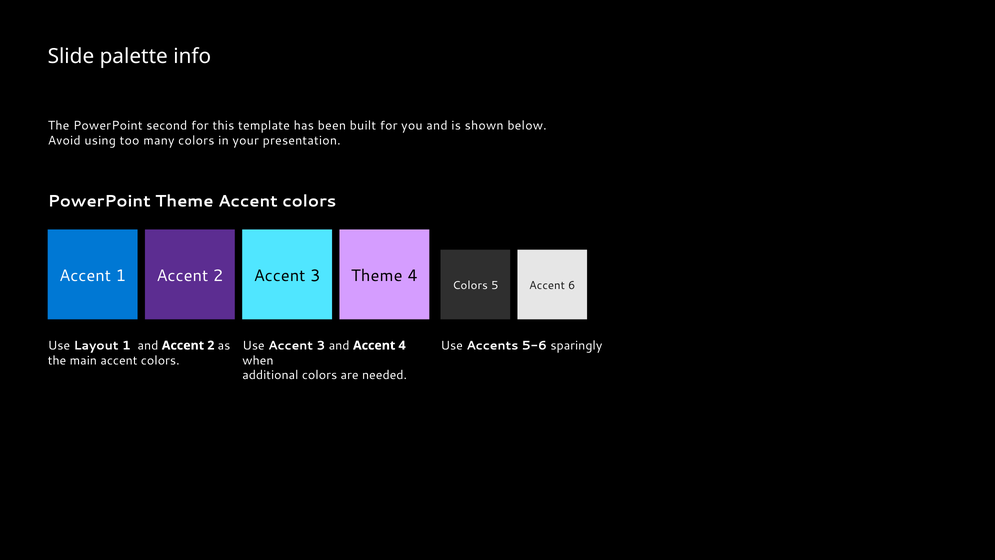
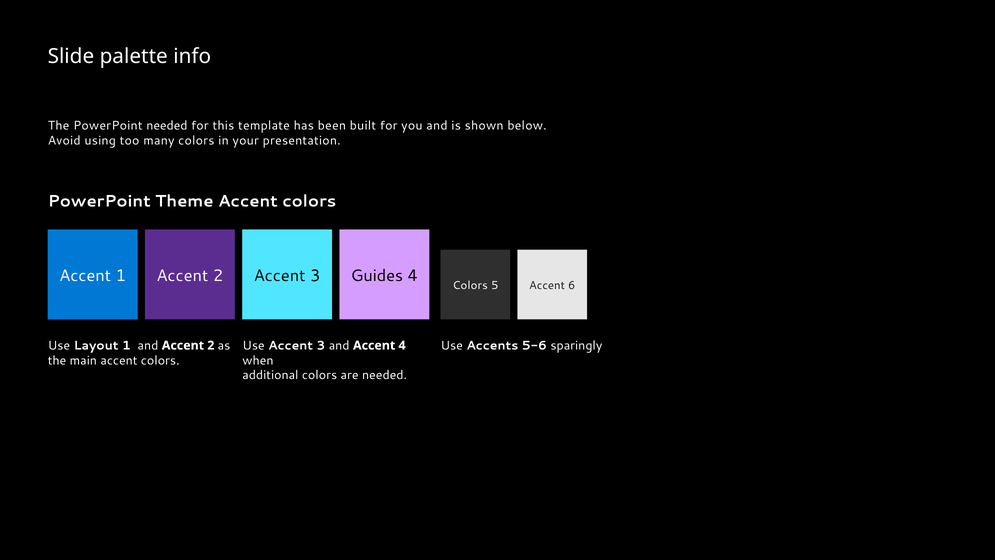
PowerPoint second: second -> needed
Theme at (377, 275): Theme -> Guides
